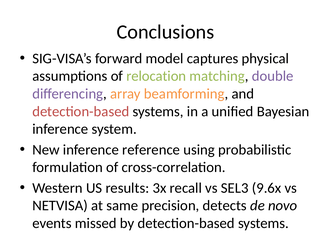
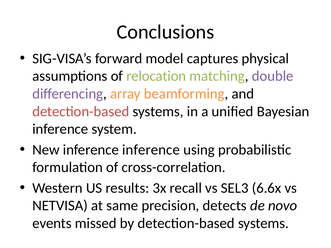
inference reference: reference -> inference
9.6x: 9.6x -> 6.6x
